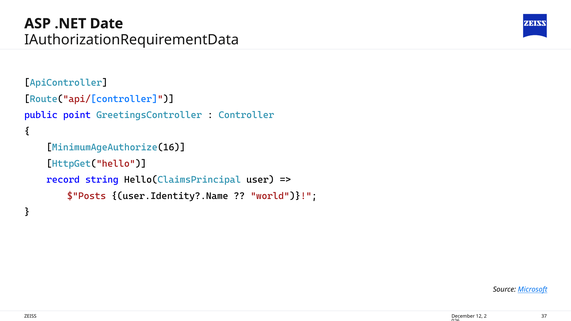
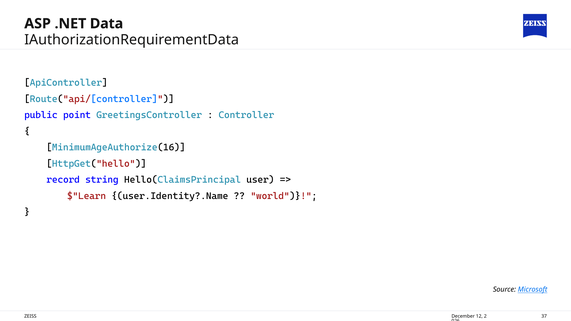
Date: Date -> Data
$"Posts: $"Posts -> $"Learn
